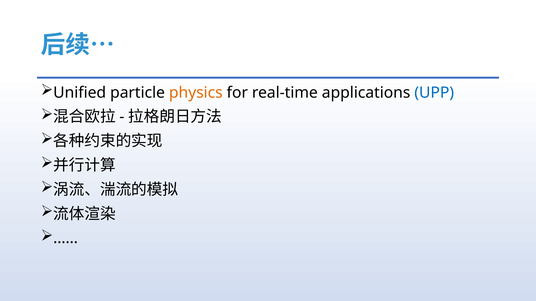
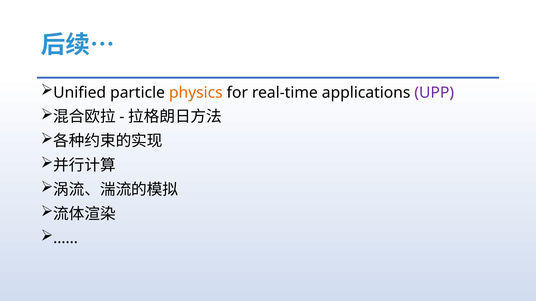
UPP colour: blue -> purple
